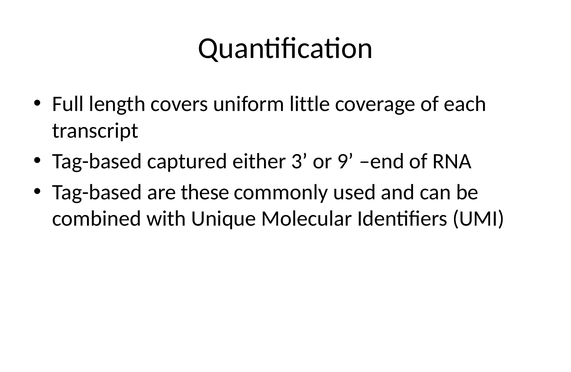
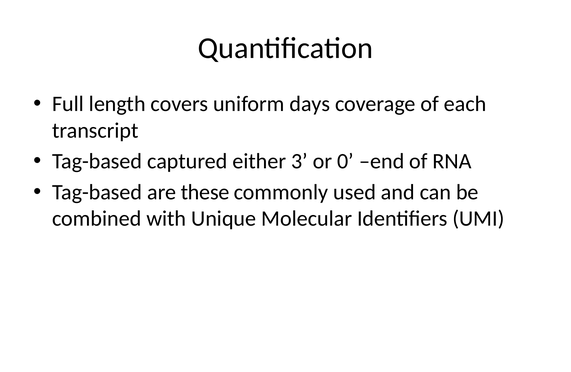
little: little -> days
9: 9 -> 0
